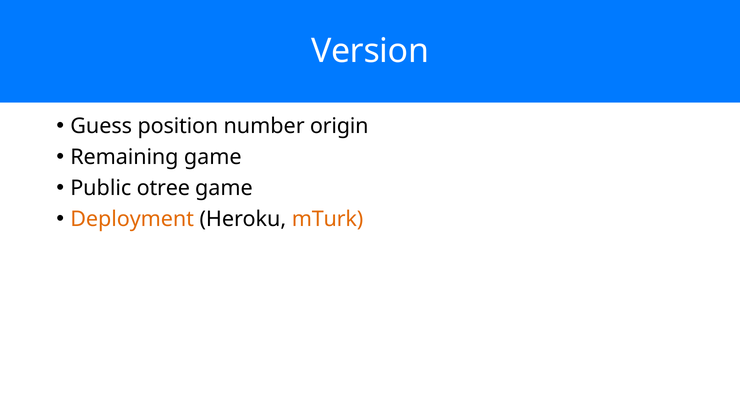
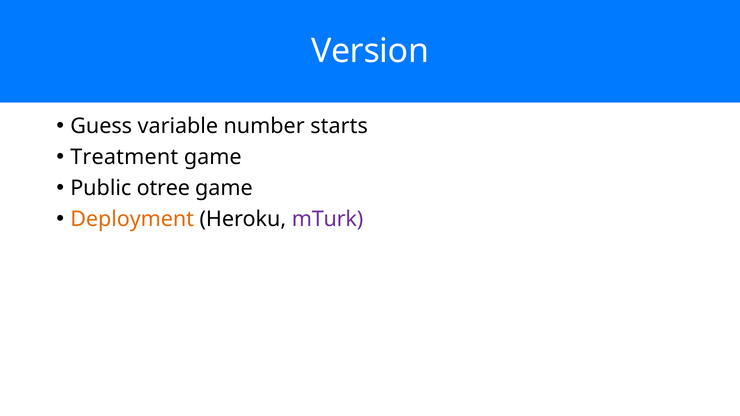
position: position -> variable
origin: origin -> starts
Remaining: Remaining -> Treatment
mTurk colour: orange -> purple
